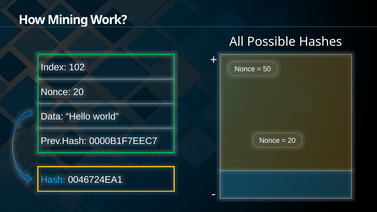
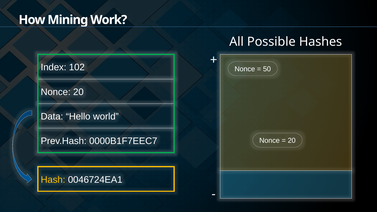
Hash colour: light blue -> yellow
